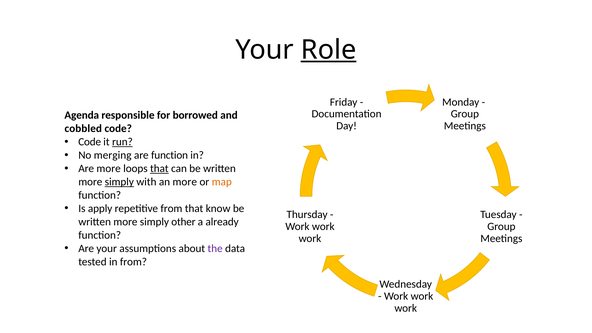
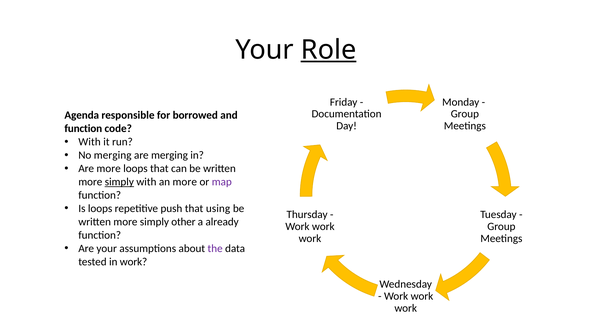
cobbled at (83, 129): cobbled -> function
Code at (90, 142): Code -> With
run underline: present -> none
are function: function -> merging
that at (159, 169) underline: present -> none
map colour: orange -> purple
Is apply: apply -> loops
repetitive from: from -> push
know: know -> using
in from: from -> work
